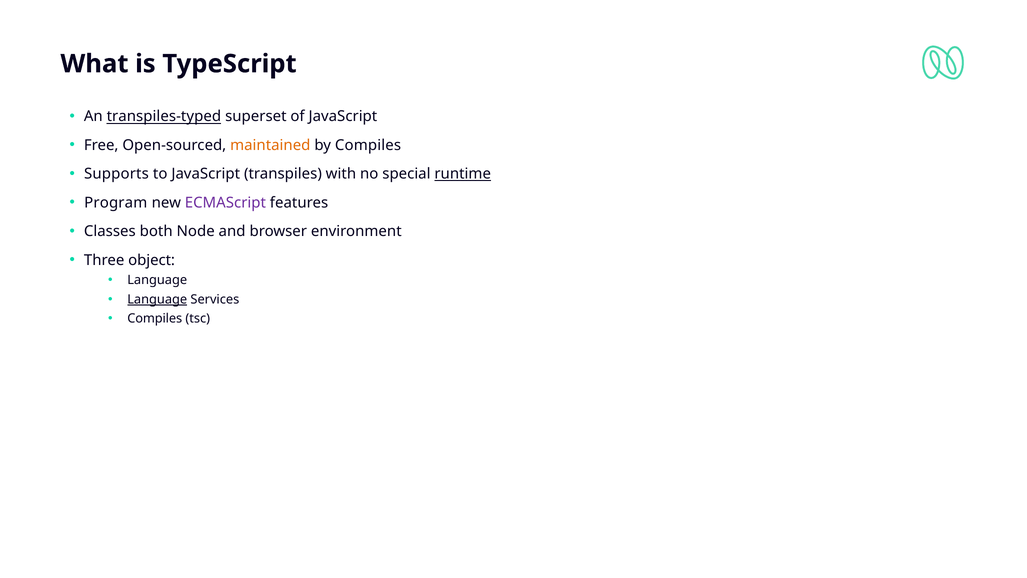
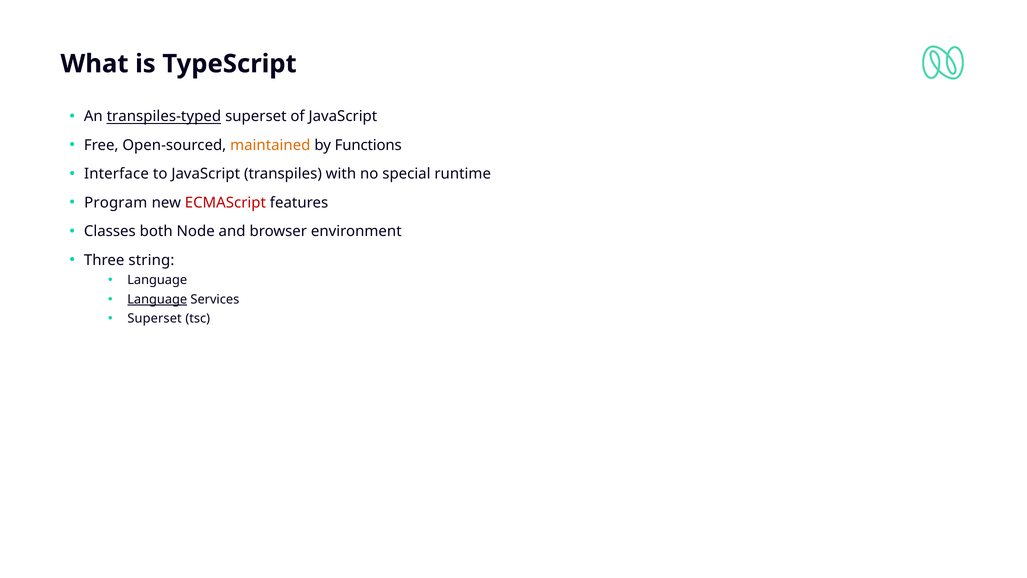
by Compiles: Compiles -> Functions
Supports: Supports -> Interface
runtime underline: present -> none
ECMAScript colour: purple -> red
object: object -> string
Compiles at (155, 318): Compiles -> Superset
